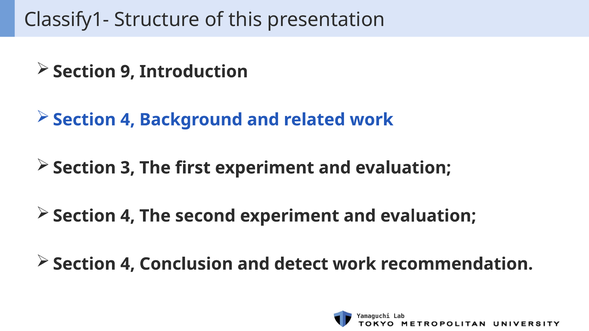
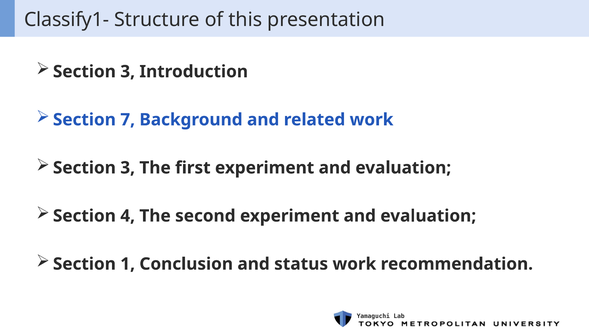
9 at (128, 72): 9 -> 3
4 at (128, 120): 4 -> 7
4 at (128, 264): 4 -> 1
detect: detect -> status
